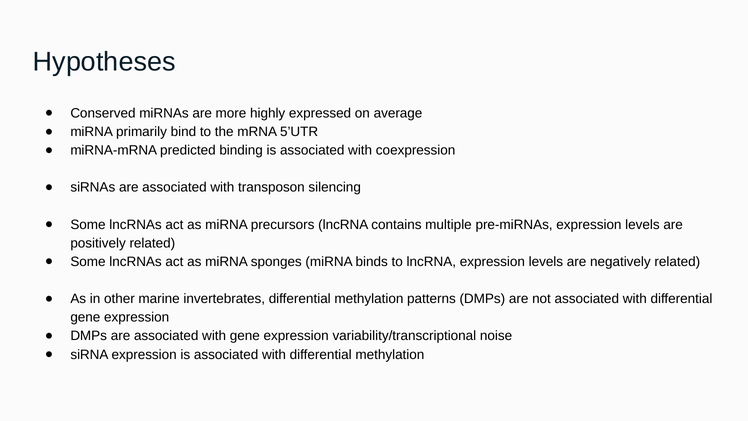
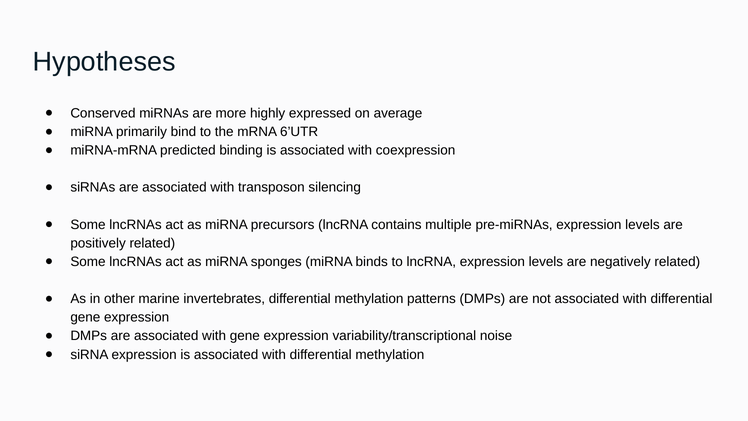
5’UTR: 5’UTR -> 6’UTR
